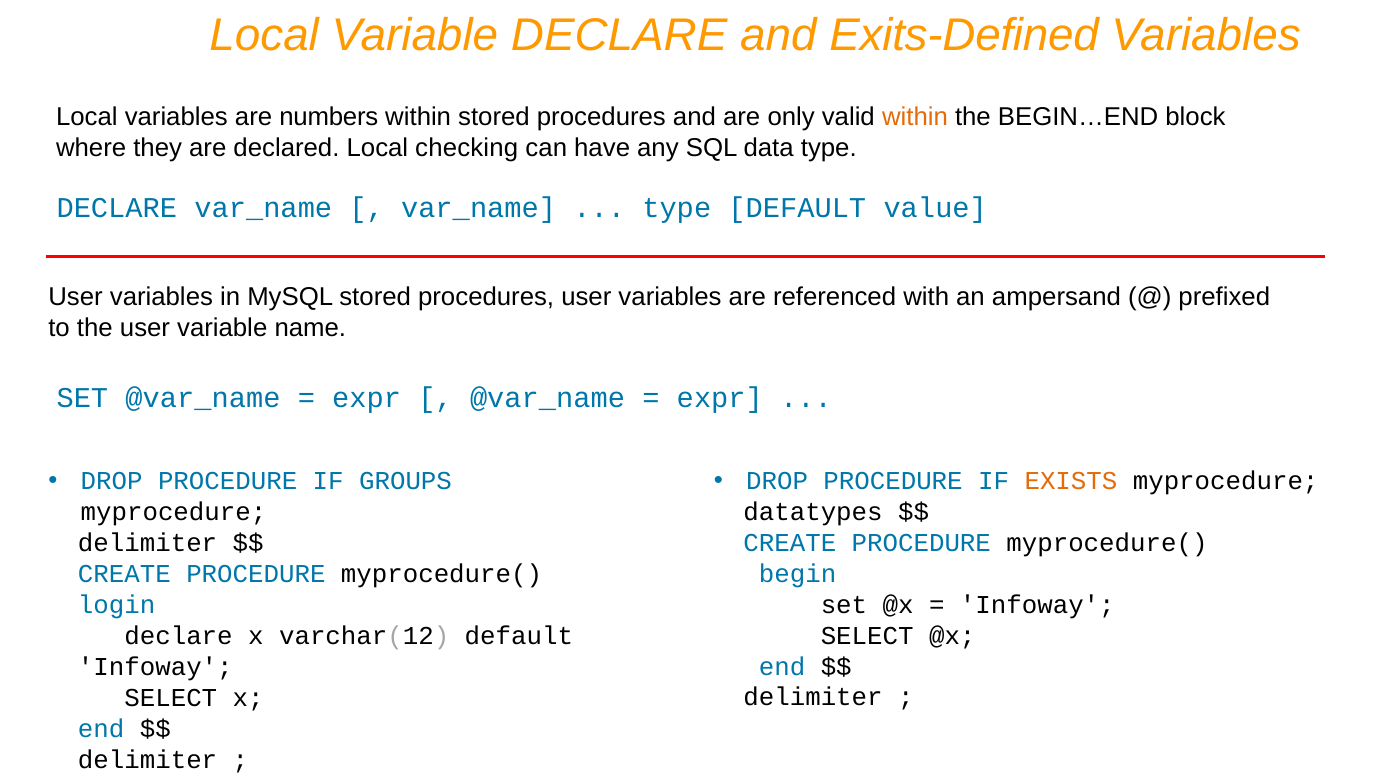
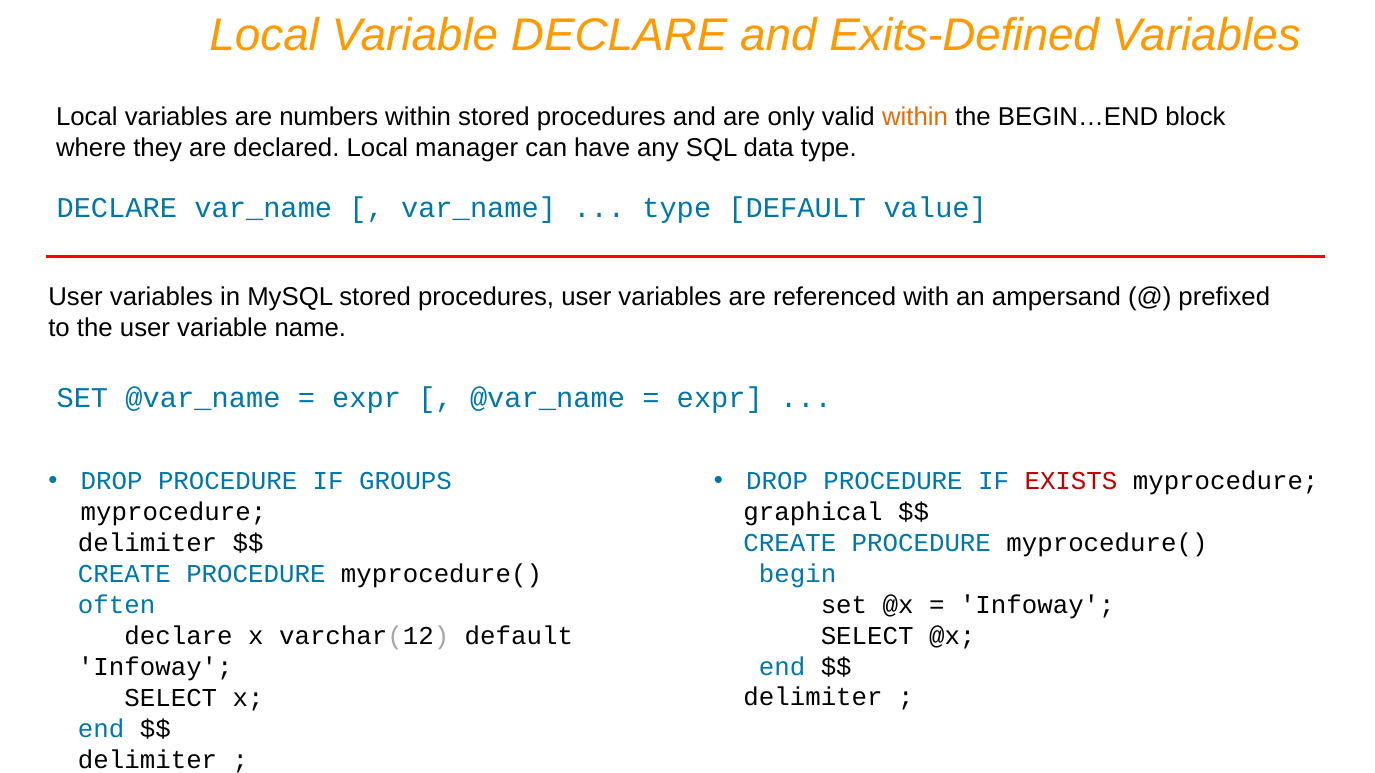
checking: checking -> manager
EXISTS colour: orange -> red
datatypes: datatypes -> graphical
login: login -> often
